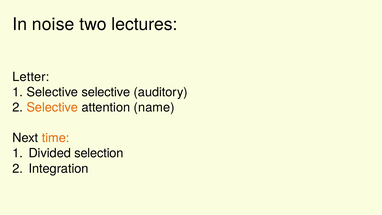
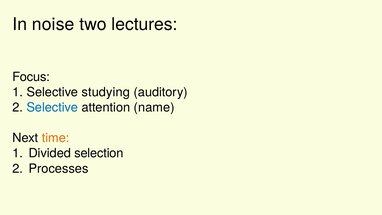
Letter: Letter -> Focus
Selective selective: selective -> studying
Selective at (52, 107) colour: orange -> blue
Integration: Integration -> Processes
